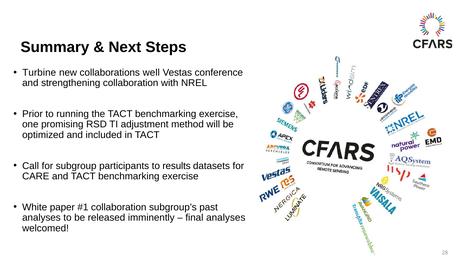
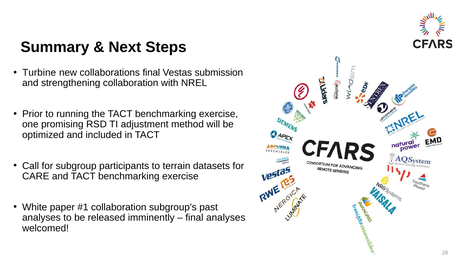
collaborations well: well -> final
conference: conference -> submission
results: results -> terrain
